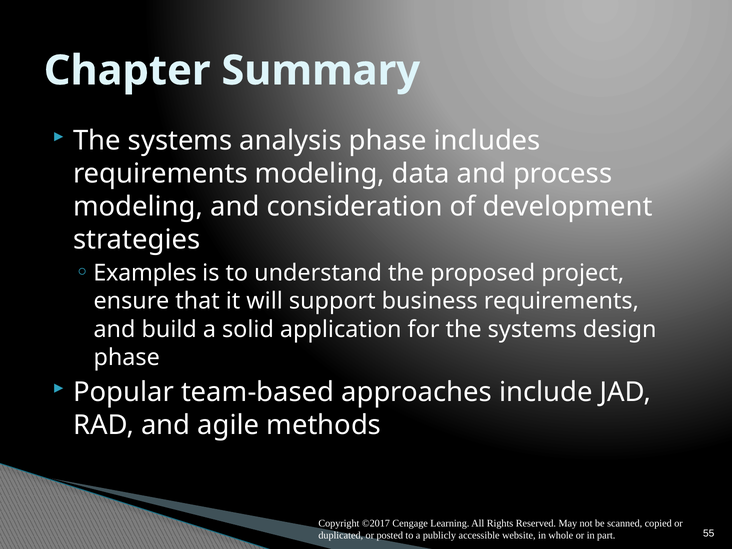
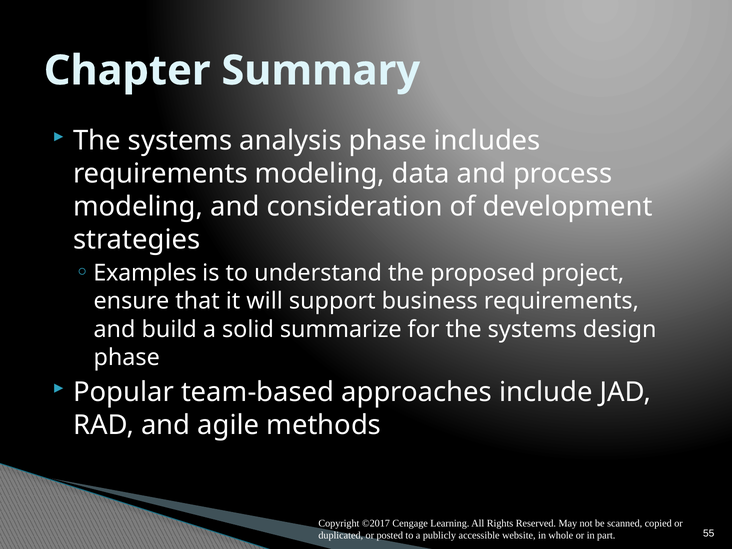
application: application -> summarize
